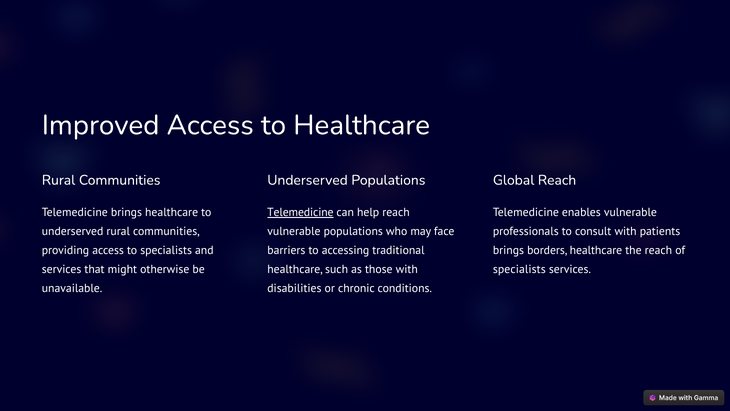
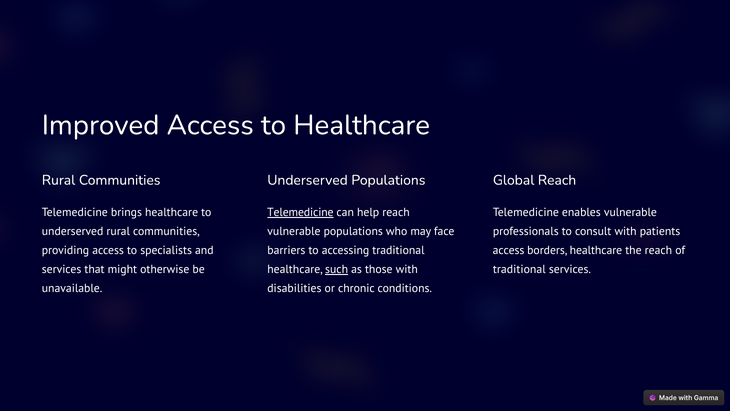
brings at (508, 250): brings -> access
such underline: none -> present
specialists at (519, 269): specialists -> traditional
